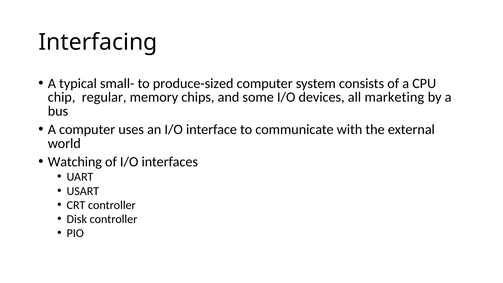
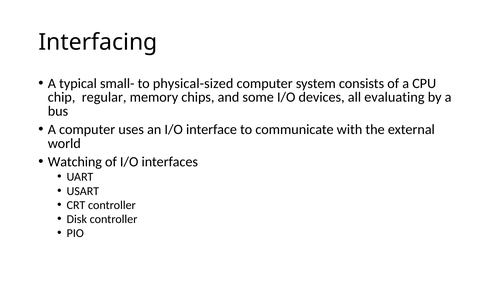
produce-sized: produce-sized -> physical-sized
marketing: marketing -> evaluating
